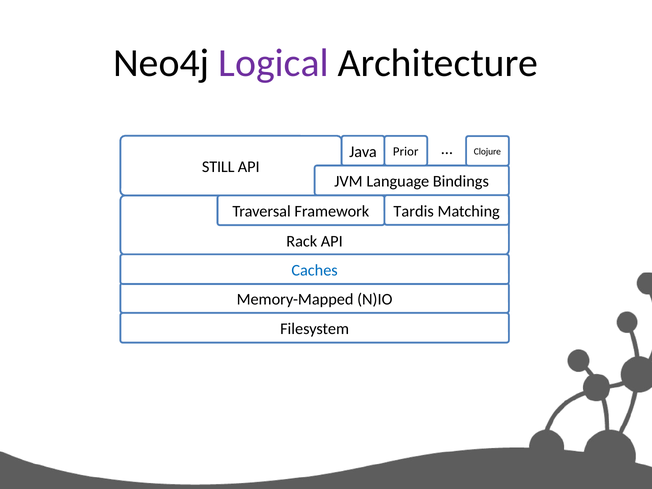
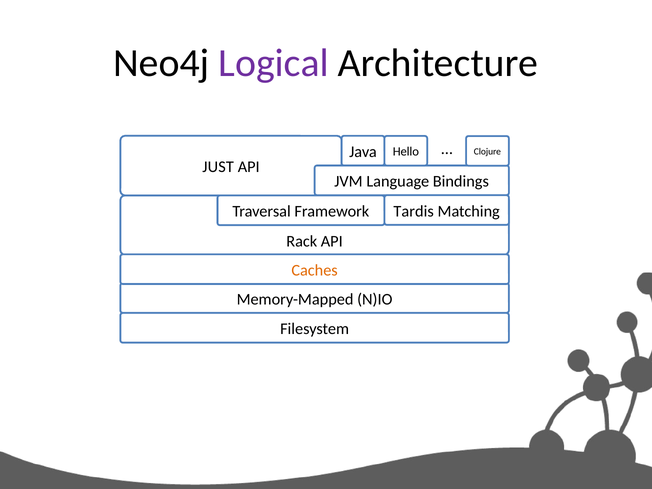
Prior: Prior -> Hello
STILL: STILL -> JUST
Caches colour: blue -> orange
